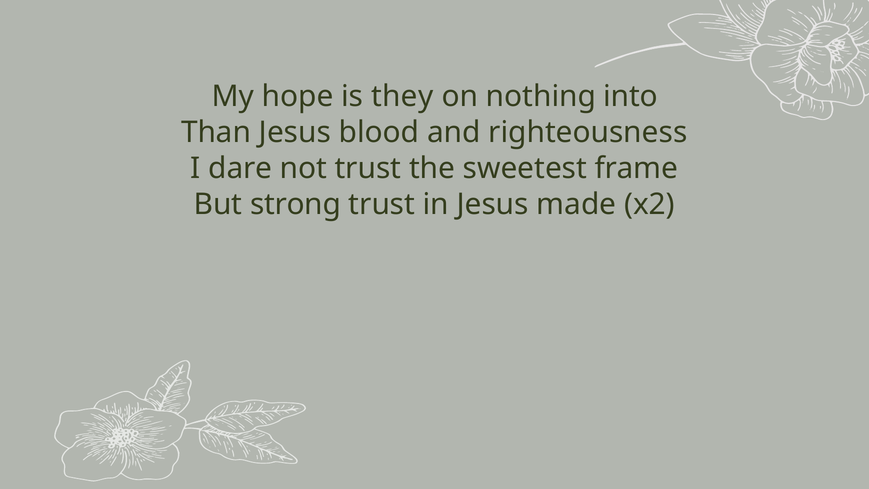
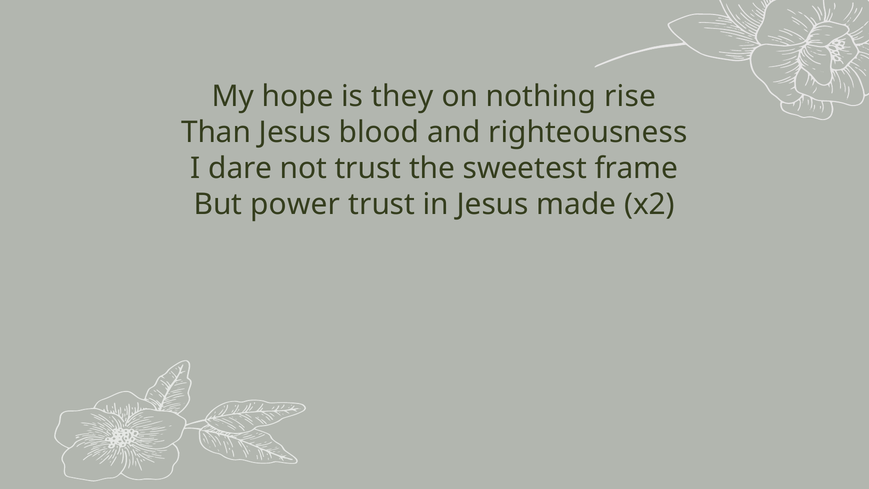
into: into -> rise
strong: strong -> power
